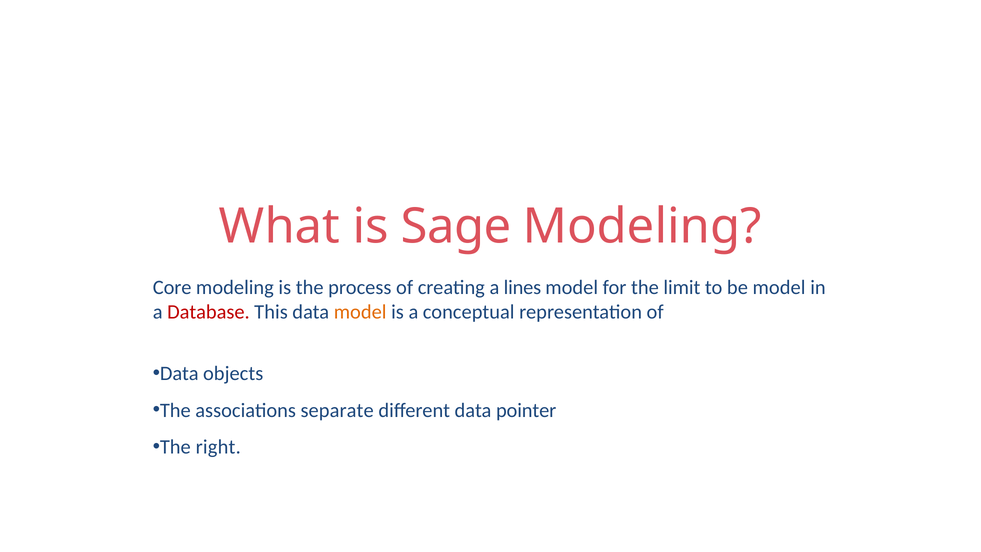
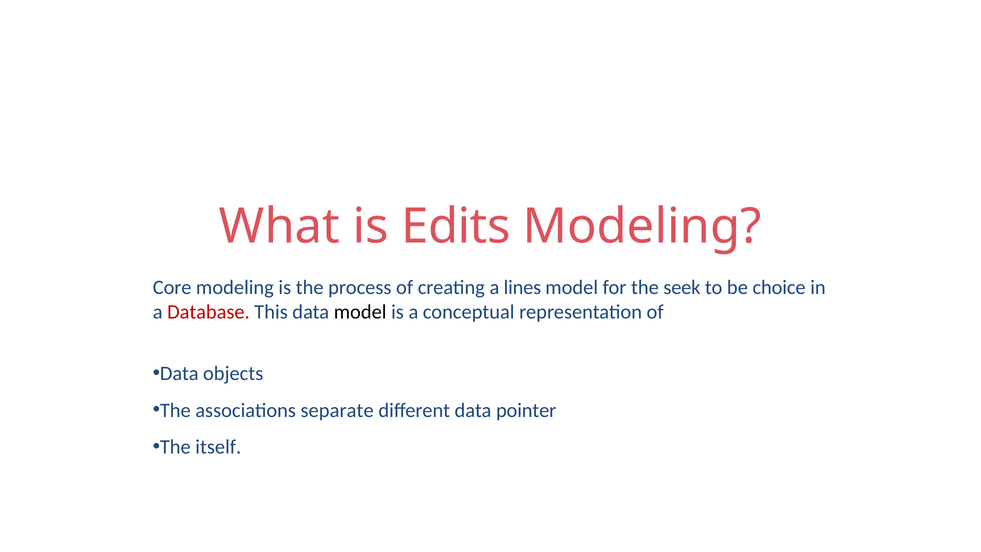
Sage: Sage -> Edits
limit: limit -> seek
be model: model -> choice
model at (360, 312) colour: orange -> black
right: right -> itself
